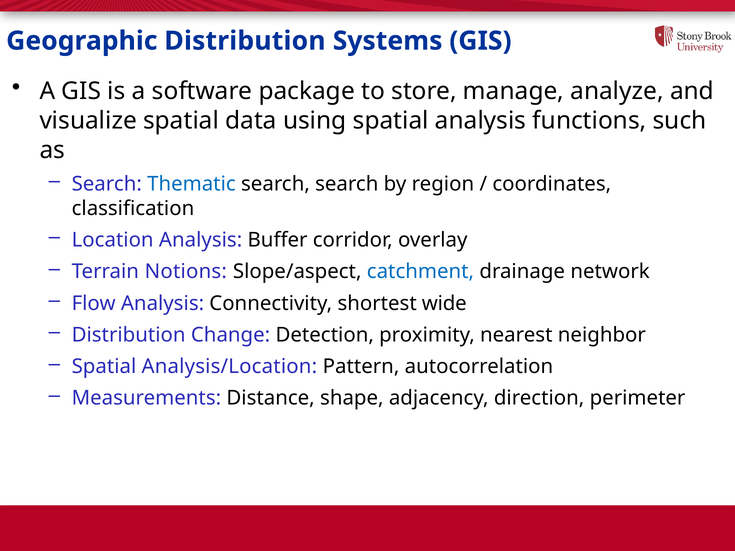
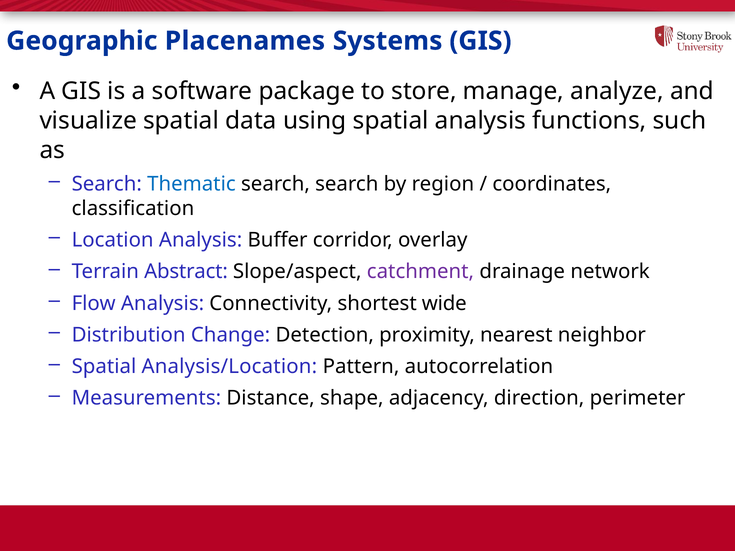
Geographic Distribution: Distribution -> Placenames
Notions: Notions -> Abstract
catchment colour: blue -> purple
